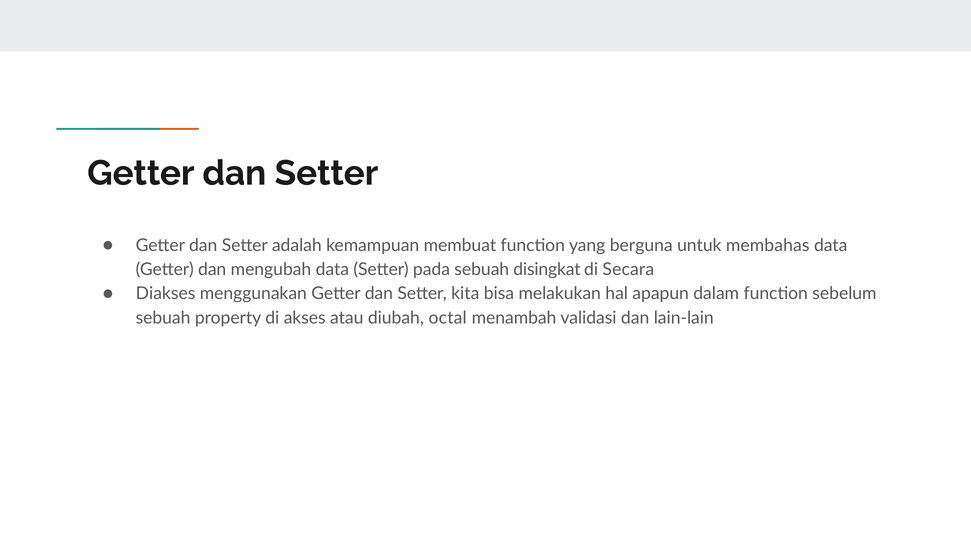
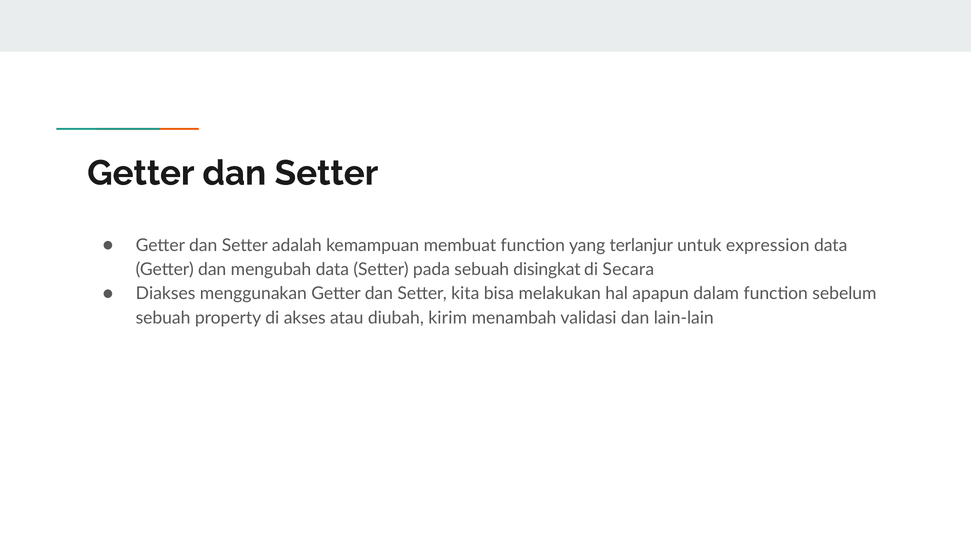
berguna: berguna -> terlanjur
membahas: membahas -> expression
octal: octal -> kirim
